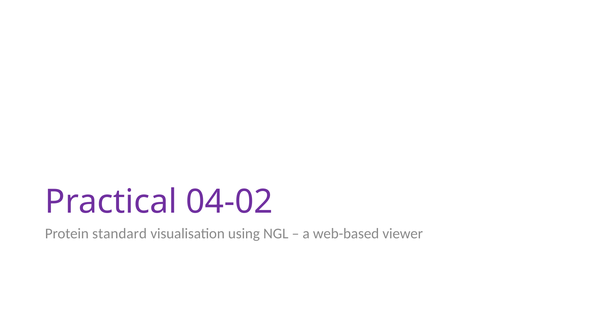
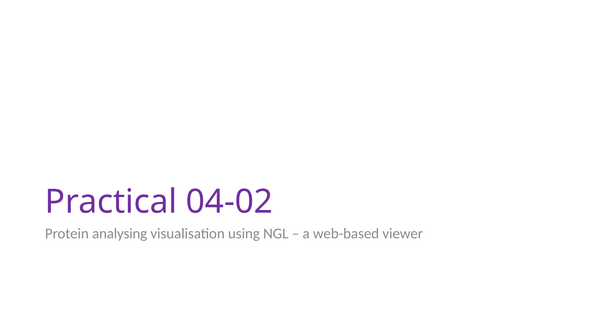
standard: standard -> analysing
